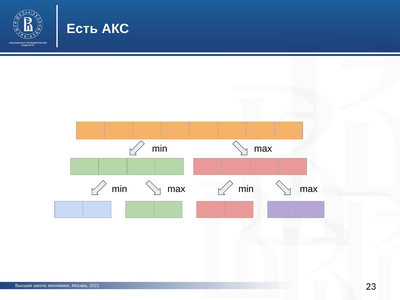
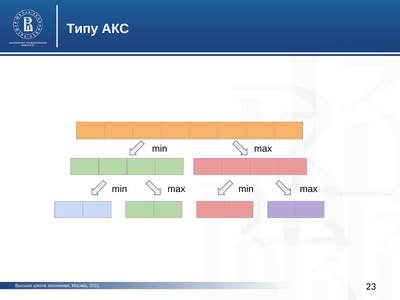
Есть: Есть -> Типу
